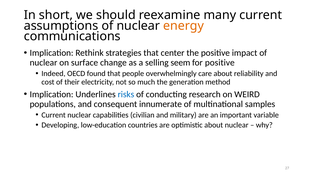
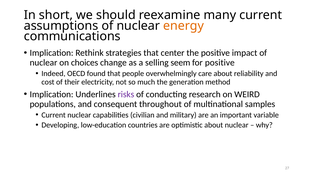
surface: surface -> choices
risks colour: blue -> purple
innumerate: innumerate -> throughout
